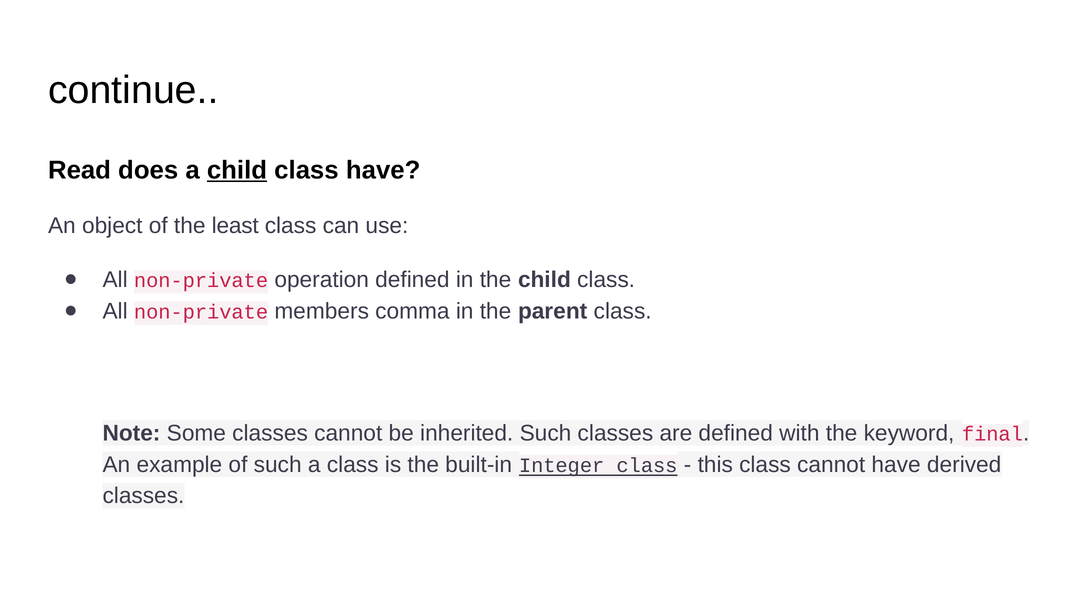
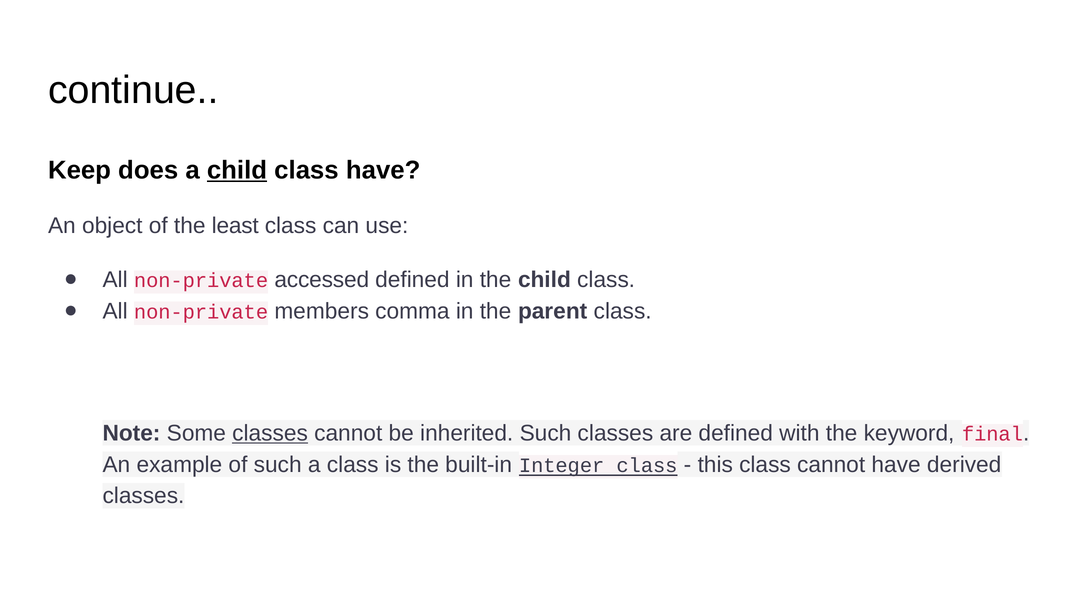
Read: Read -> Keep
operation: operation -> accessed
classes at (270, 433) underline: none -> present
